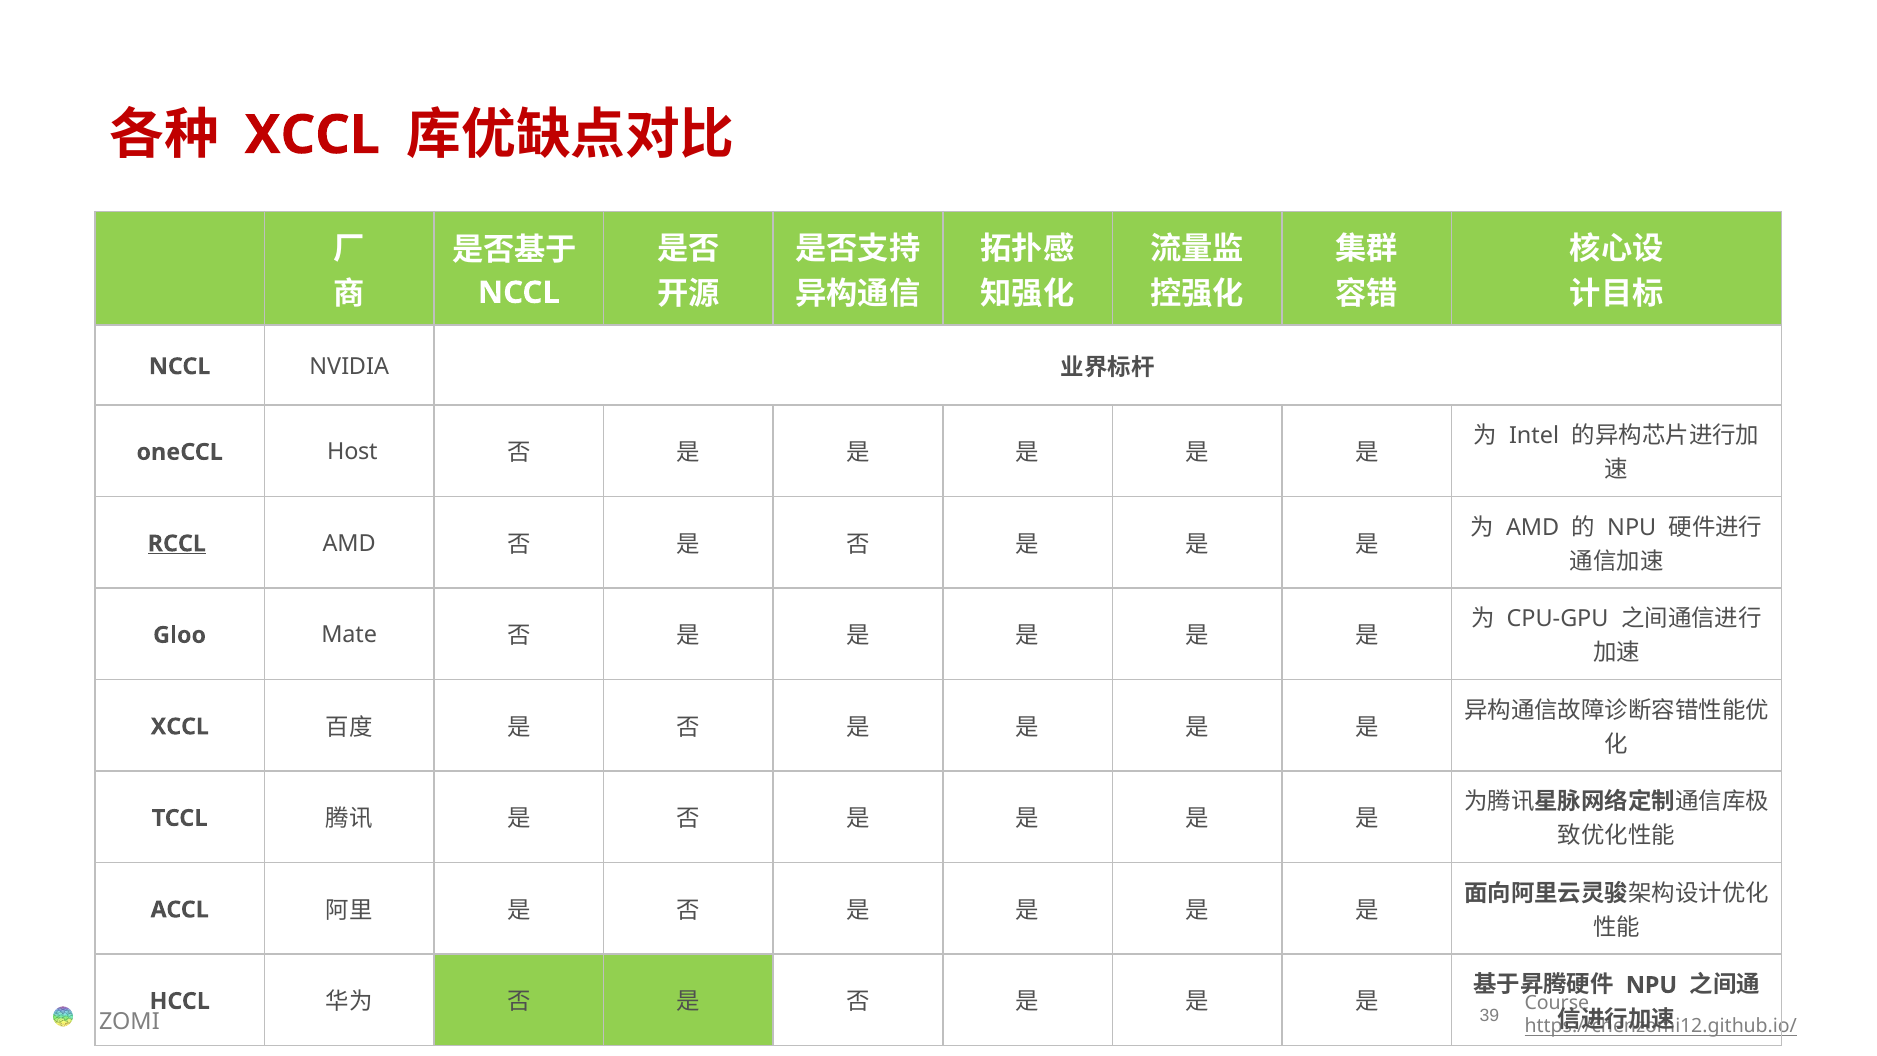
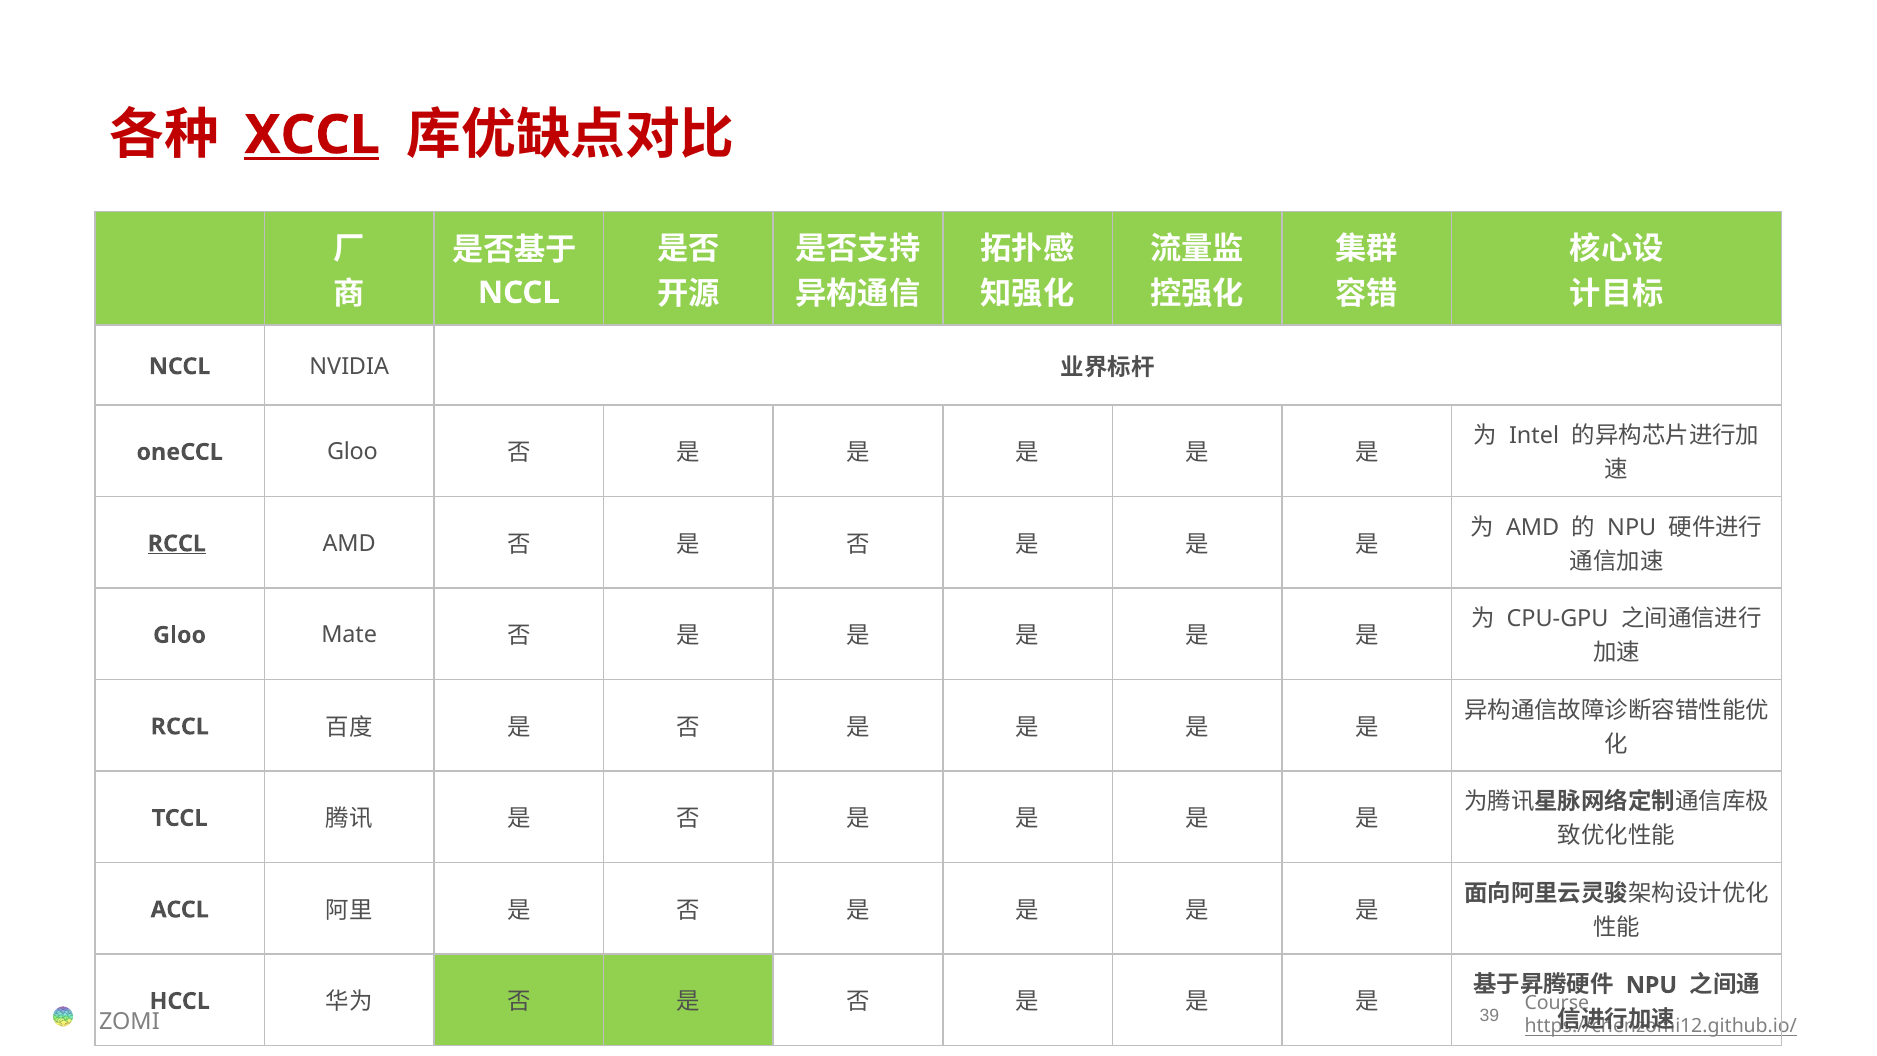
XCCL at (312, 135) underline: none -> present
oneCCL Host: Host -> Gloo
XCCL at (180, 726): XCCL -> RCCL
